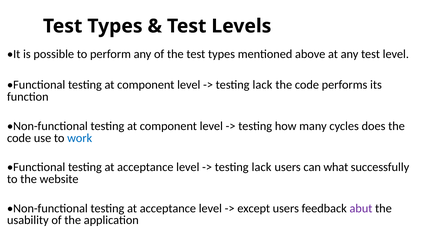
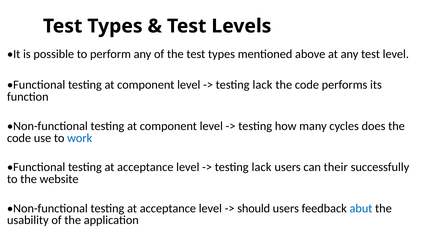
what: what -> their
except: except -> should
abut colour: purple -> blue
